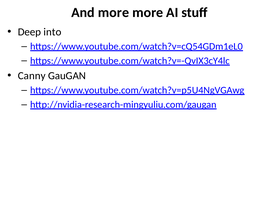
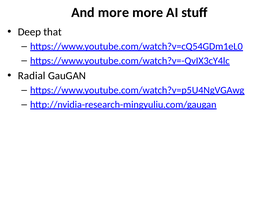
into: into -> that
Canny: Canny -> Radial
